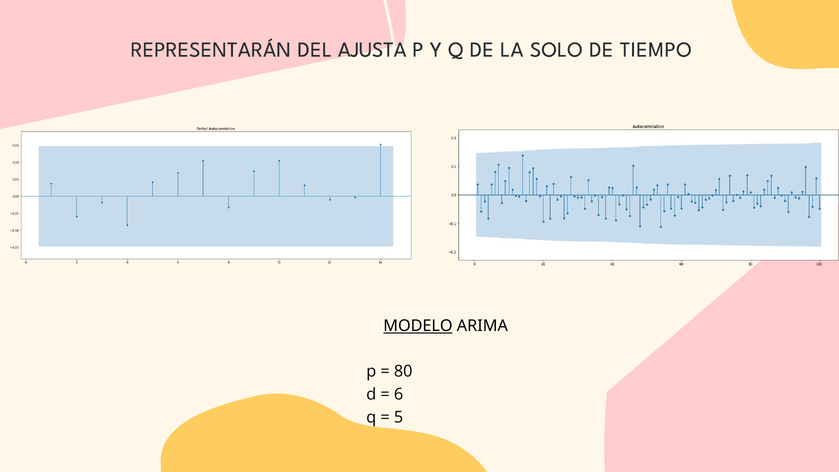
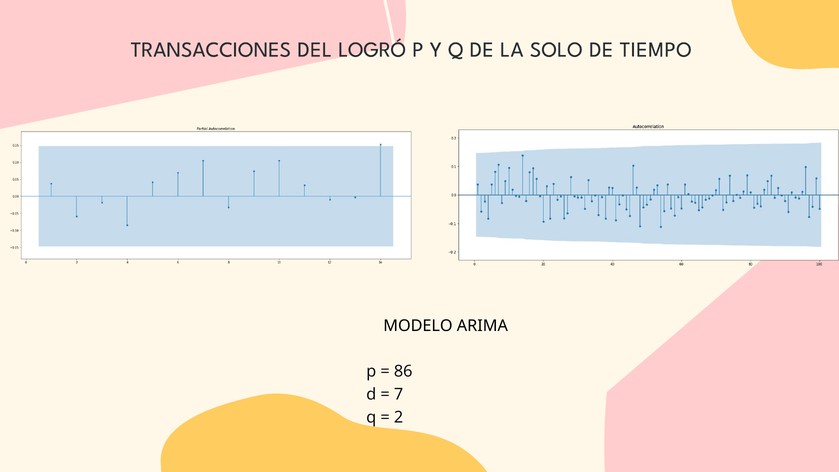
REPRESENTARÁN: REPRESENTARÁN -> TRANSACCIONES
AJUSTA: AJUSTA -> LOGRÓ
MODELO underline: present -> none
80: 80 -> 86
6: 6 -> 7
5: 5 -> 2
